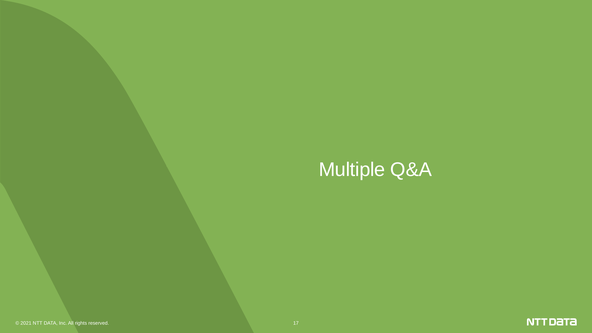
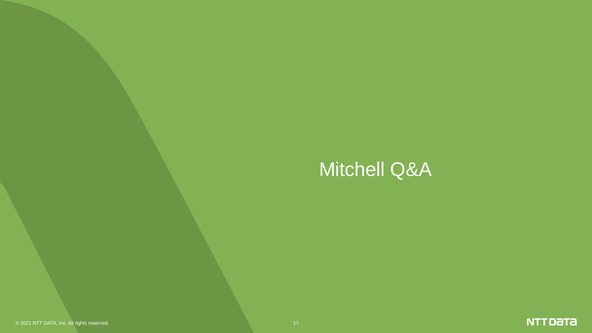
Multiple: Multiple -> Mitchell
